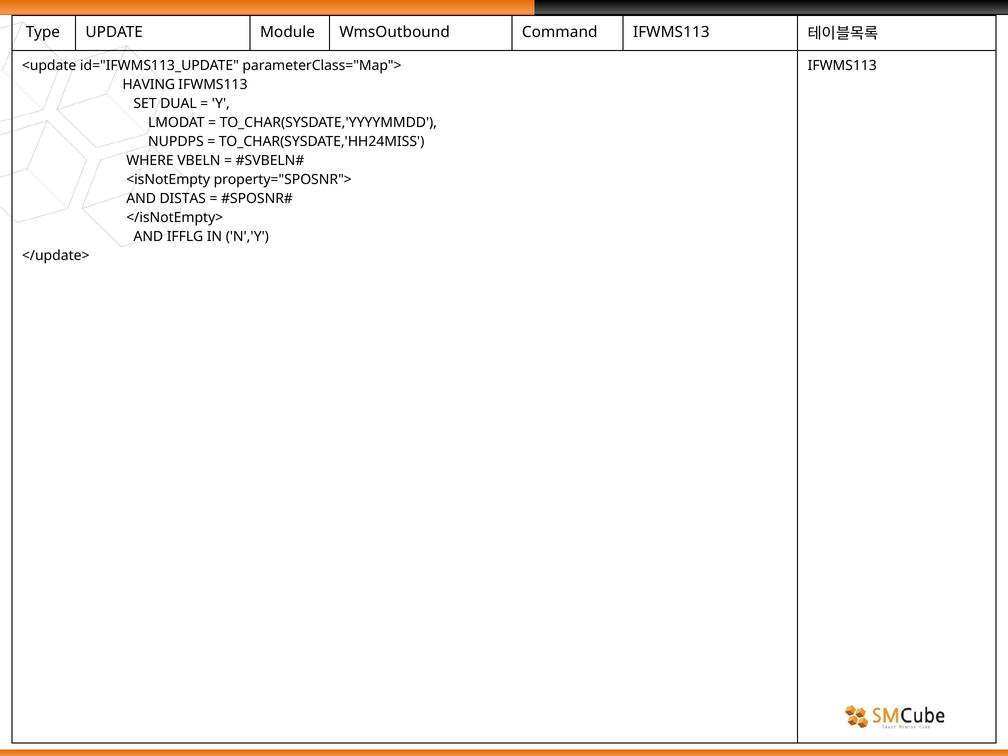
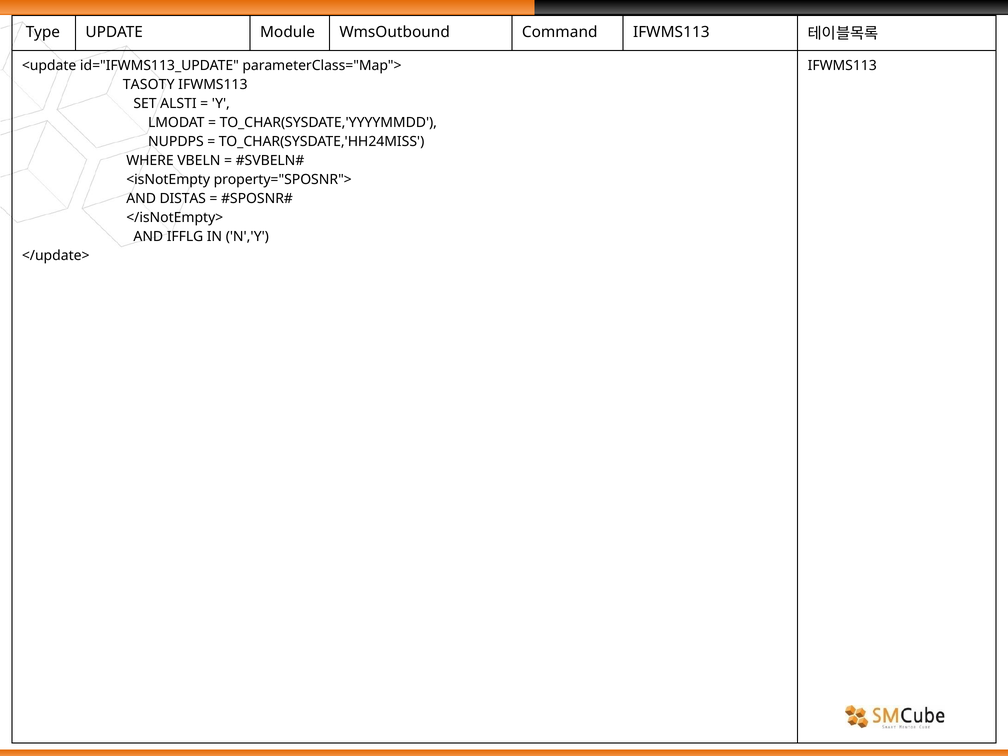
HAVING: HAVING -> TASOTY
DUAL: DUAL -> ALSTI
